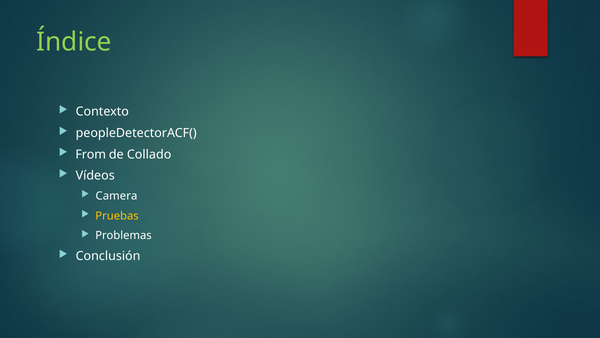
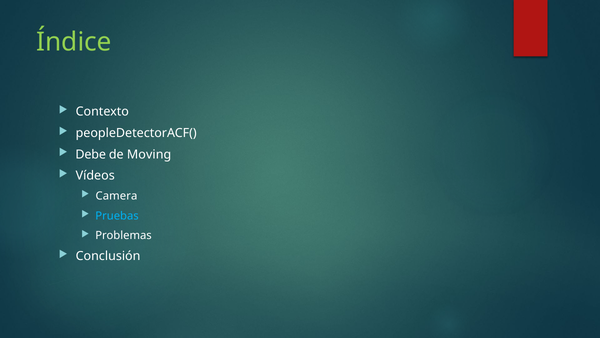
From: From -> Debe
Collado: Collado -> Moving
Pruebas colour: yellow -> light blue
